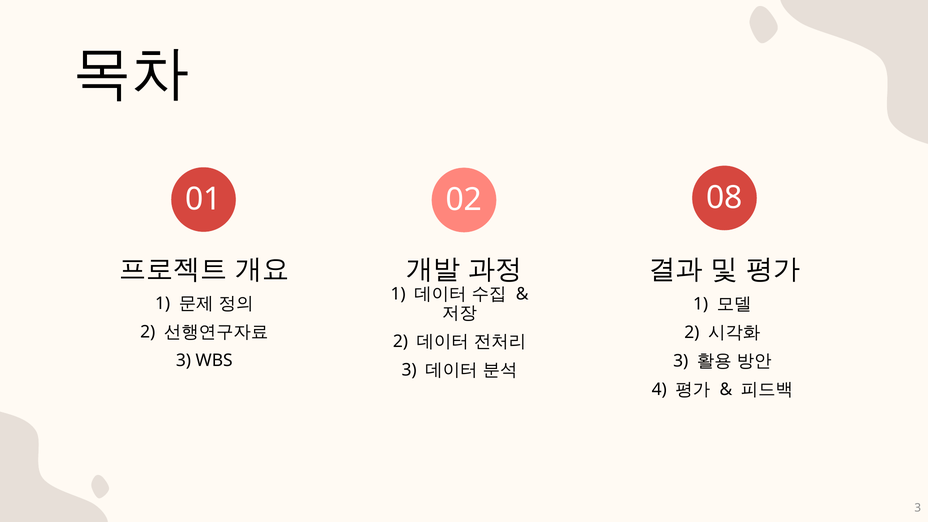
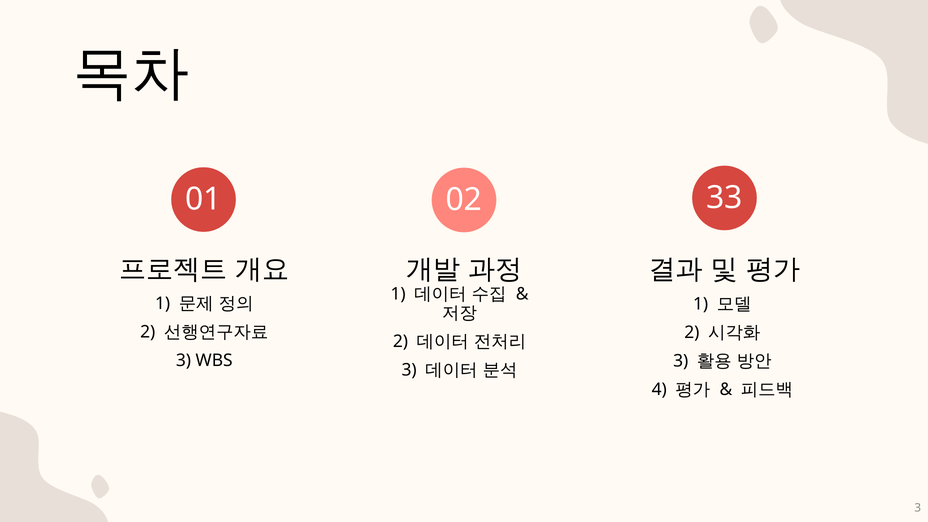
08: 08 -> 33
